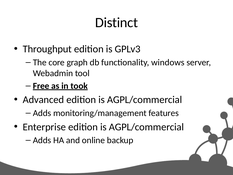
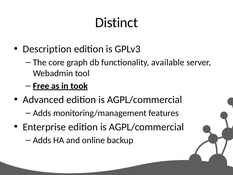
Throughput: Throughput -> Description
windows: windows -> available
